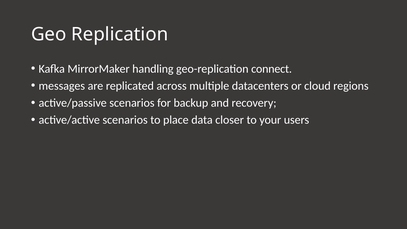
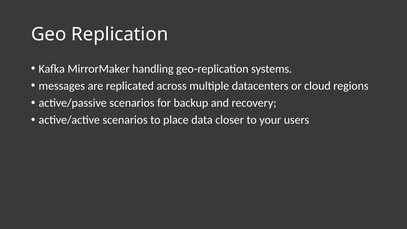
connect: connect -> systems
